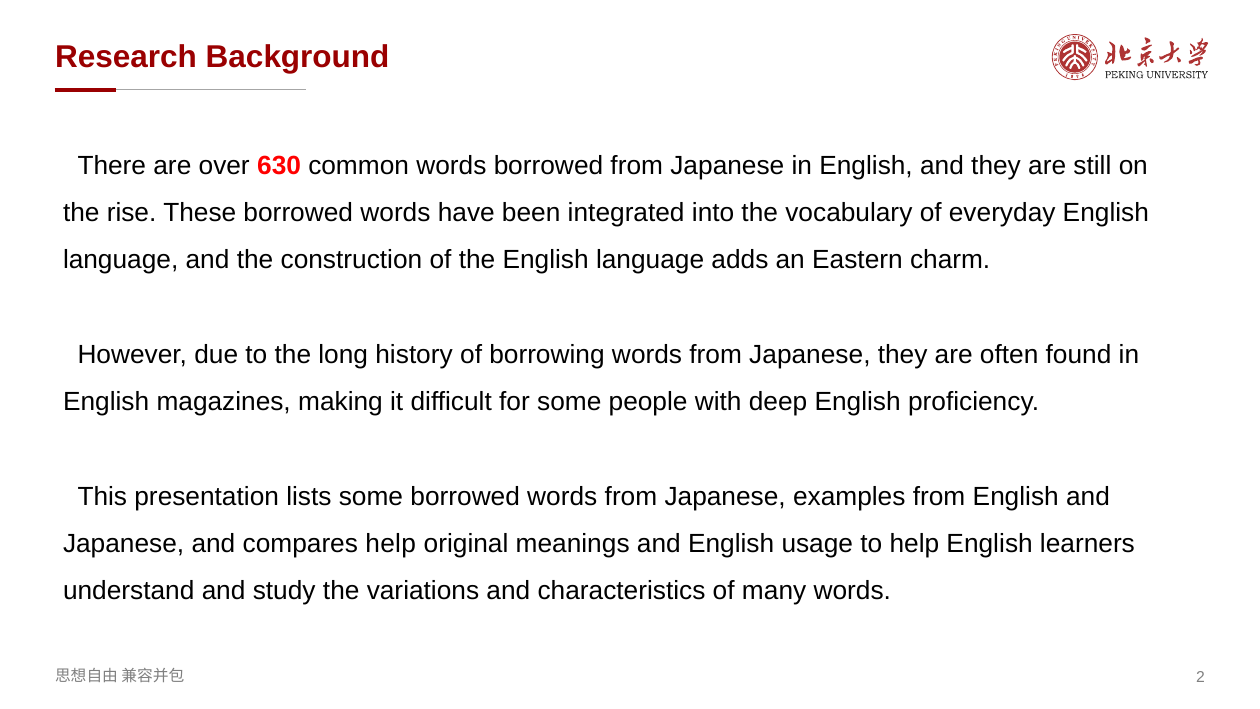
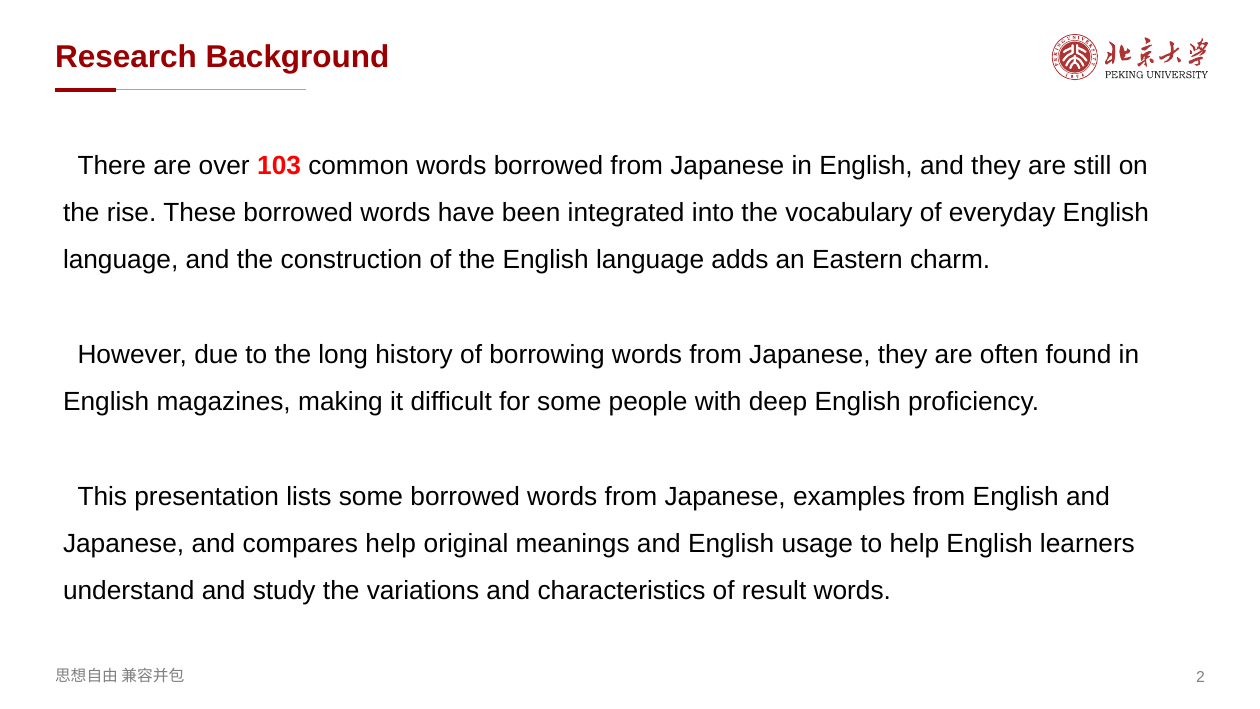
630: 630 -> 103
many: many -> result
